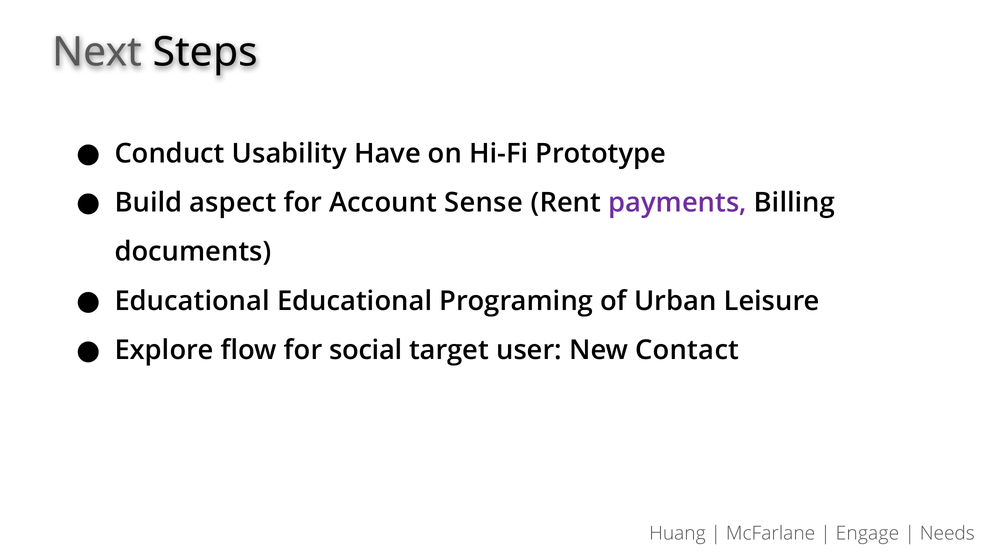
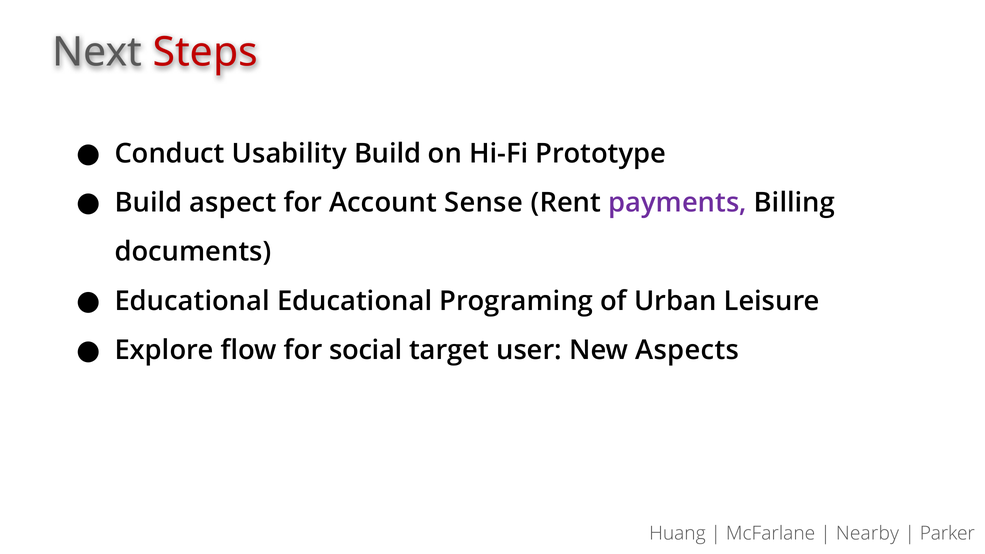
Steps colour: black -> red
Usability Have: Have -> Build
Contact: Contact -> Aspects
Engage: Engage -> Nearby
Needs: Needs -> Parker
